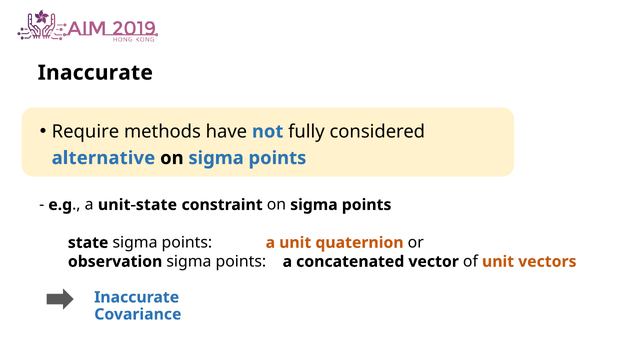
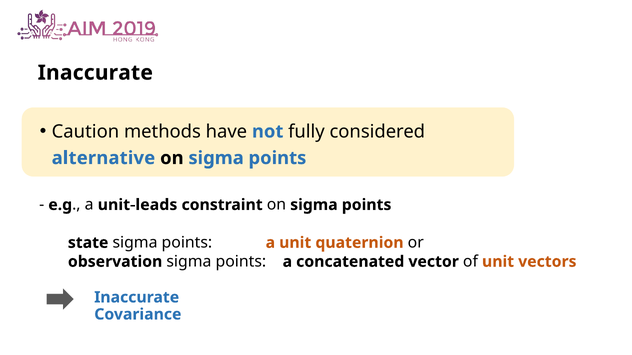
Require: Require -> Caution
unit-state: unit-state -> unit-leads
